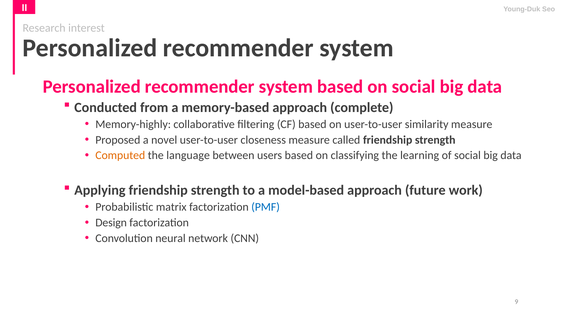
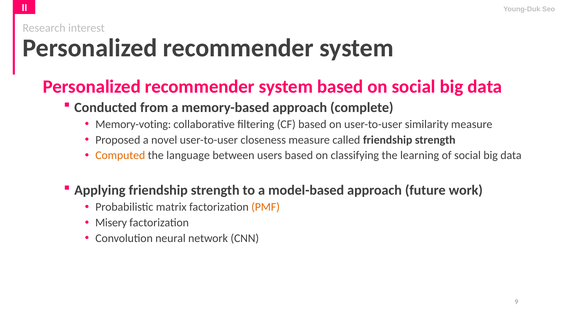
Memory-highly: Memory-highly -> Memory-voting
PMF colour: blue -> orange
Design: Design -> Misery
